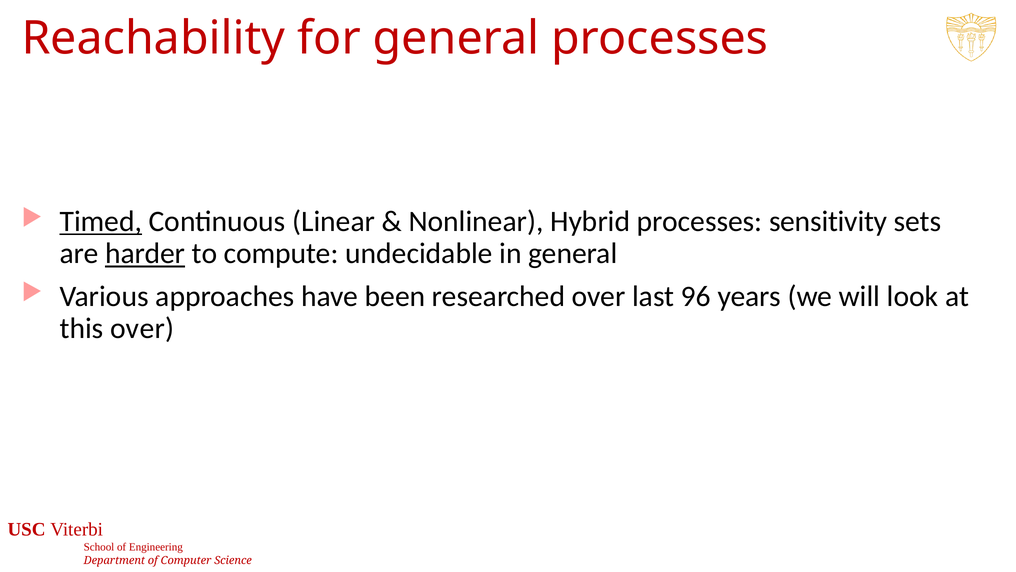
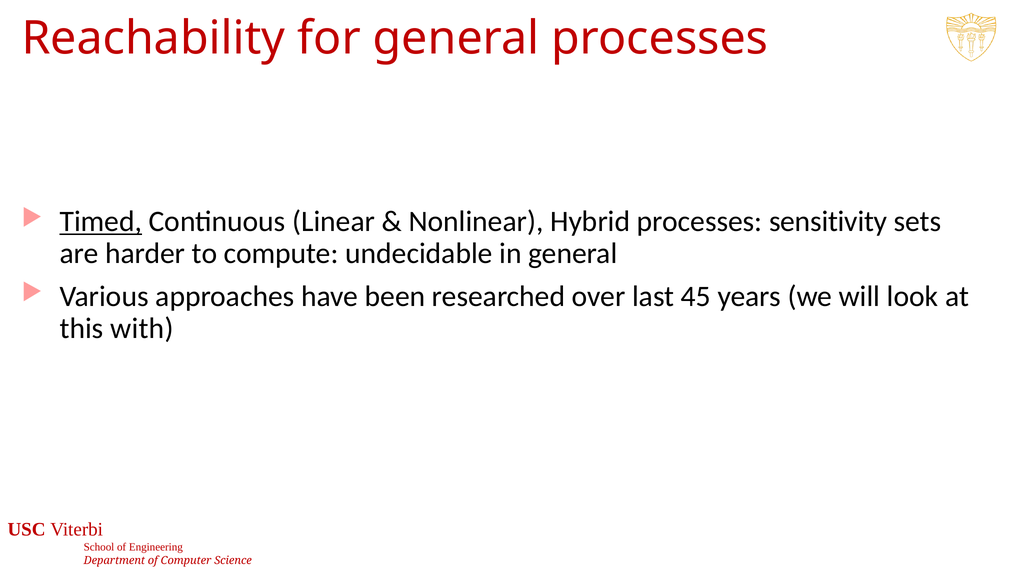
harder underline: present -> none
96: 96 -> 45
this over: over -> with
